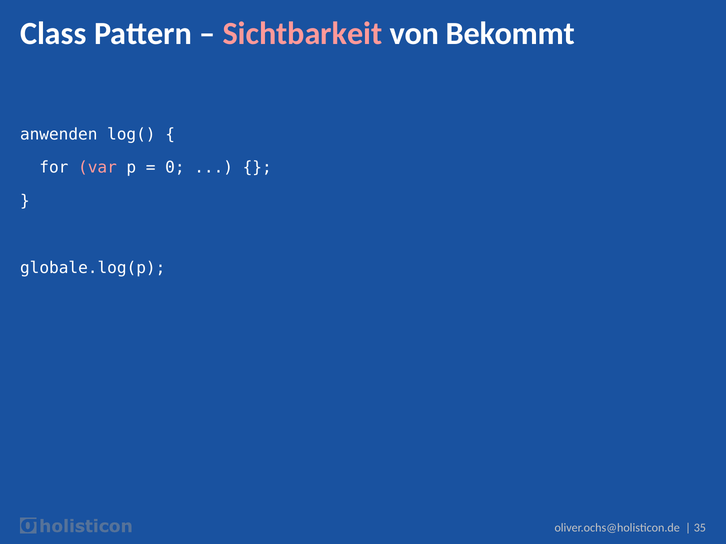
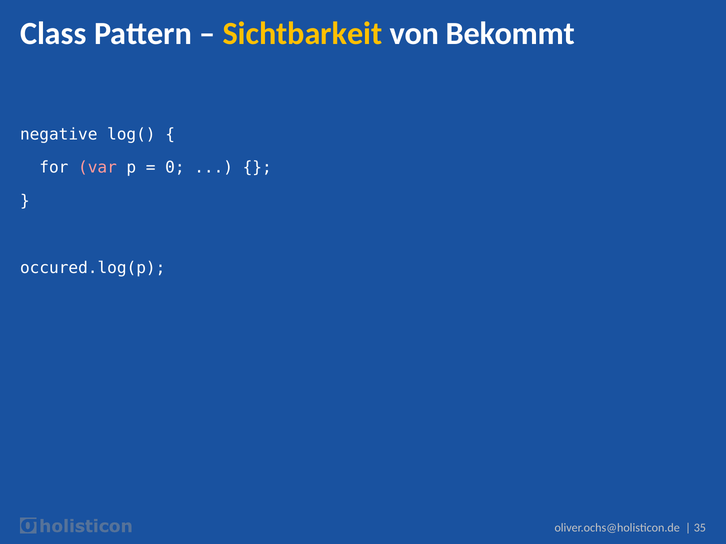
Sichtbarkeit colour: pink -> yellow
anwenden: anwenden -> negative
globale.log(p: globale.log(p -> occured.log(p
